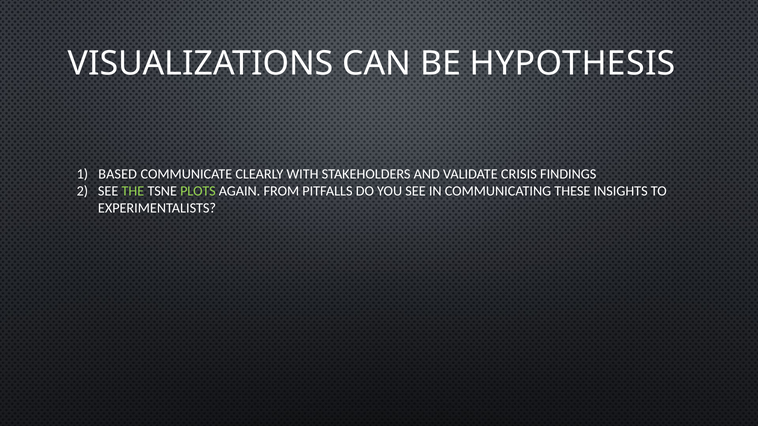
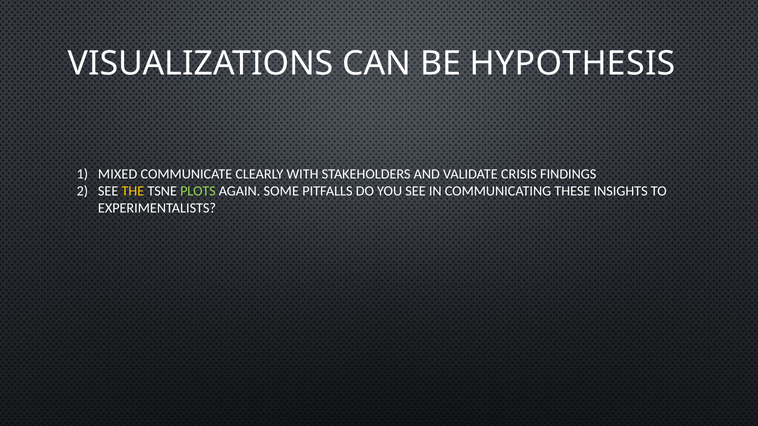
BASED: BASED -> MIXED
THE colour: light green -> yellow
FROM: FROM -> SOME
